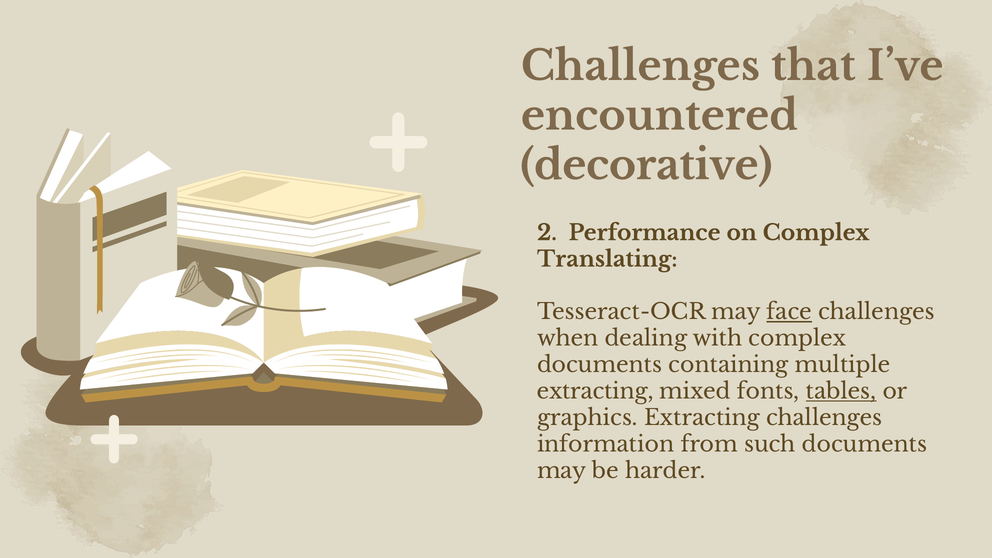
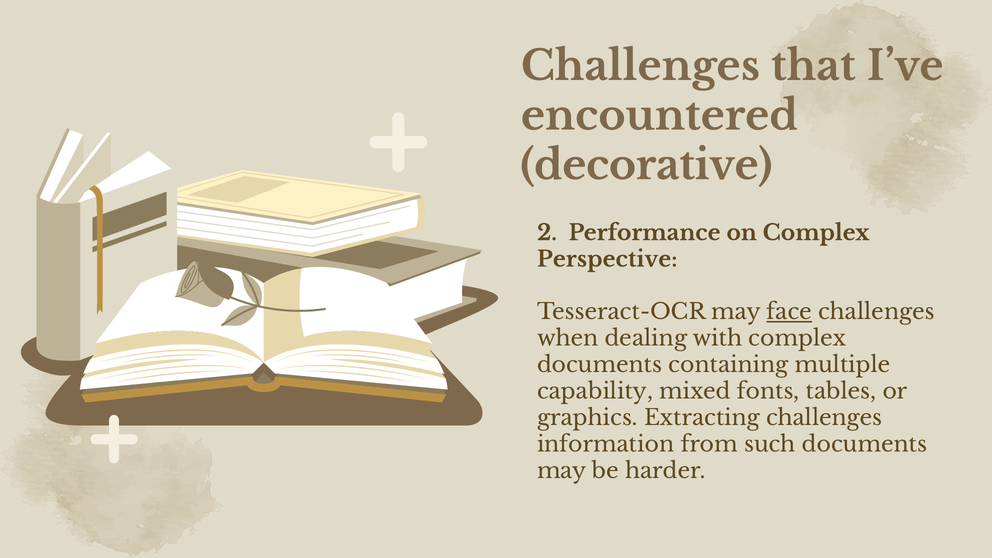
Translating: Translating -> Perspective
extracting at (595, 392): extracting -> capability
tables underline: present -> none
